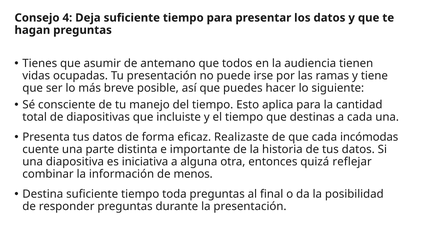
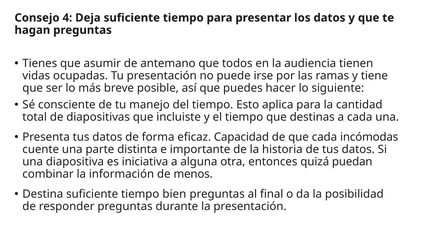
Realizaste: Realizaste -> Capacidad
reflejar: reflejar -> puedan
toda: toda -> bien
